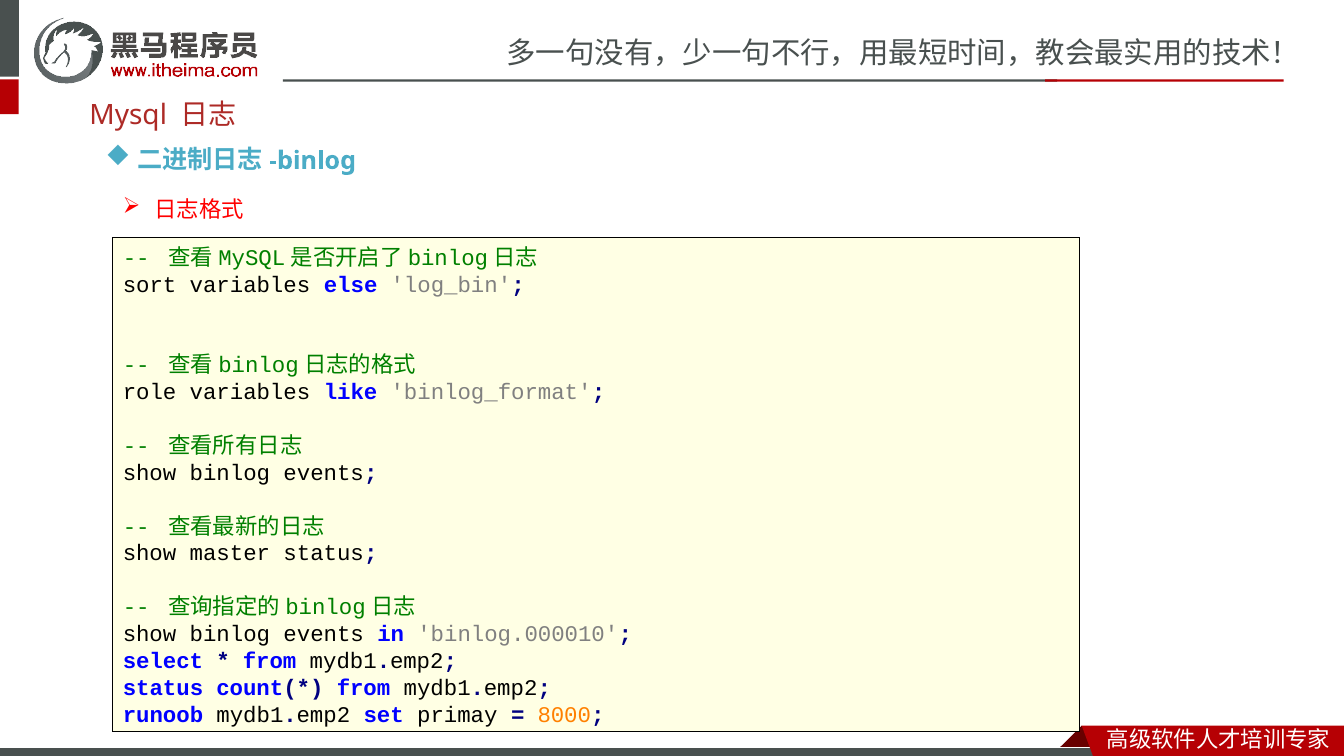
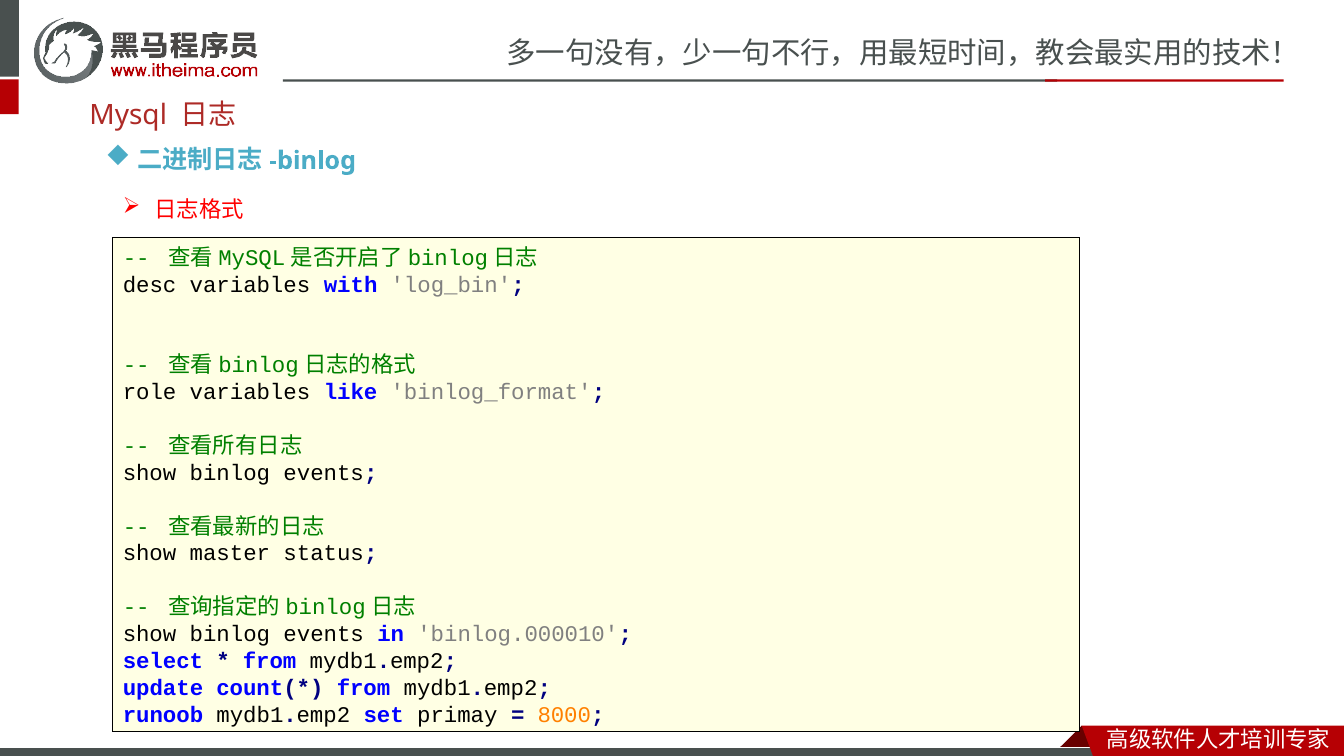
sort: sort -> desc
else: else -> with
status at (163, 688): status -> update
